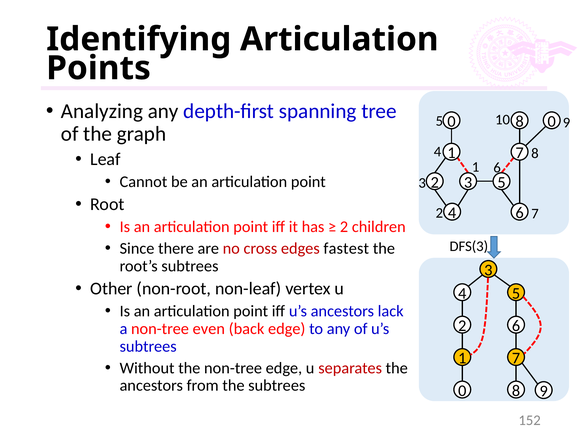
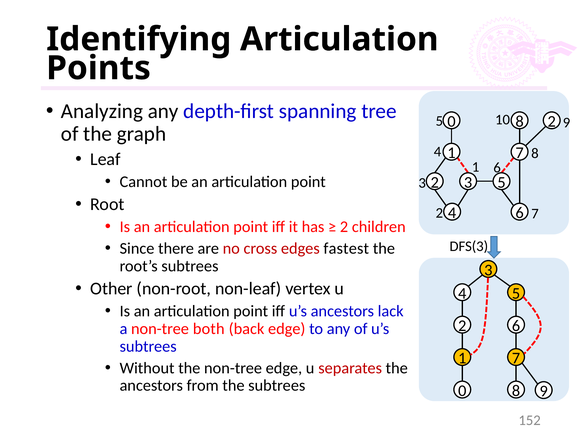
8 0: 0 -> 2
even: even -> both
